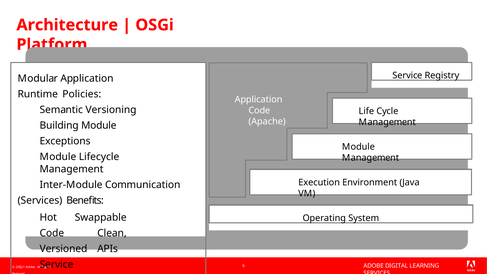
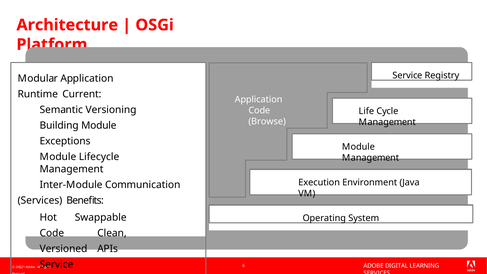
Policies: Policies -> Current
Apache: Apache -> Browse
